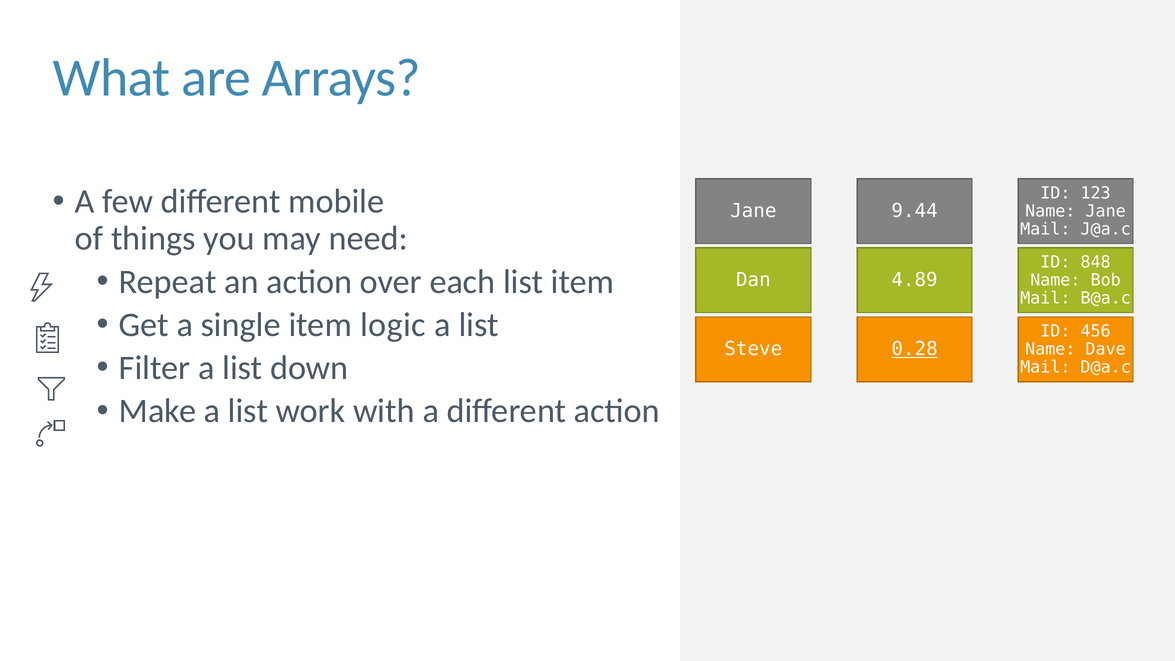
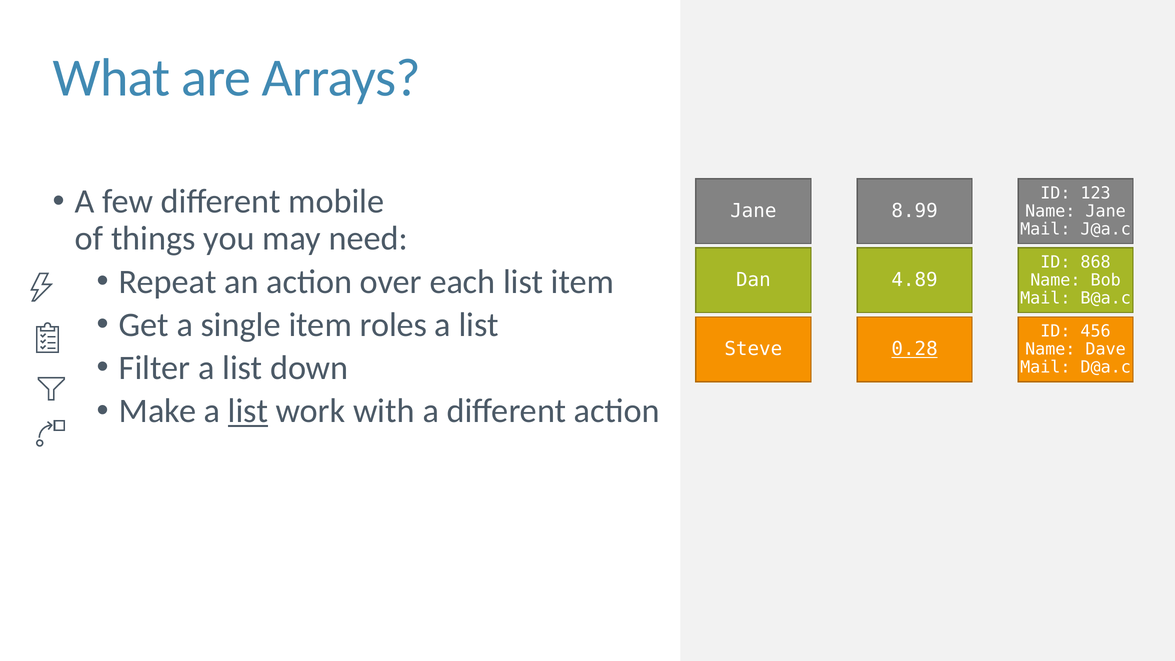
9.44: 9.44 -> 8.99
848: 848 -> 868
logic: logic -> roles
list at (248, 411) underline: none -> present
